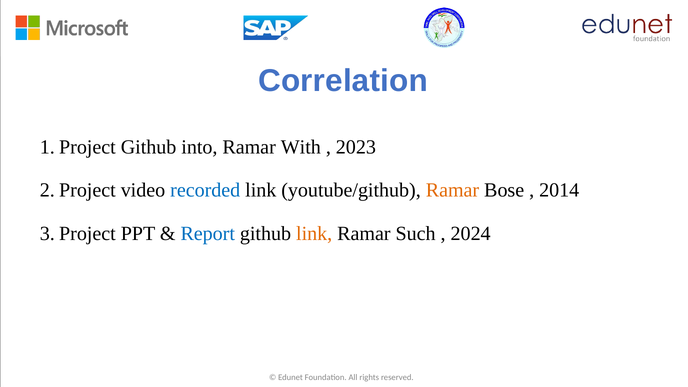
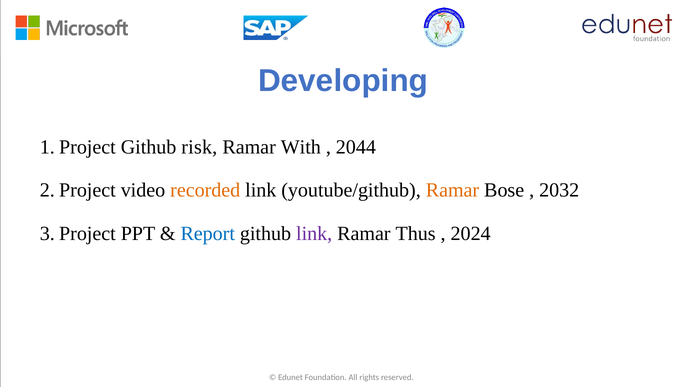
Correlation: Correlation -> Developing
into: into -> risk
2023: 2023 -> 2044
recorded colour: blue -> orange
2014: 2014 -> 2032
link at (314, 233) colour: orange -> purple
Such: Such -> Thus
